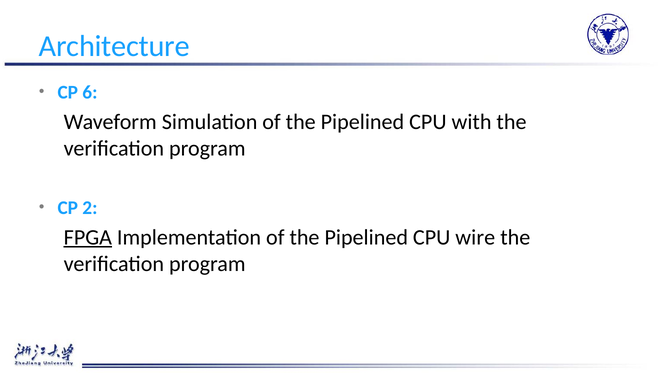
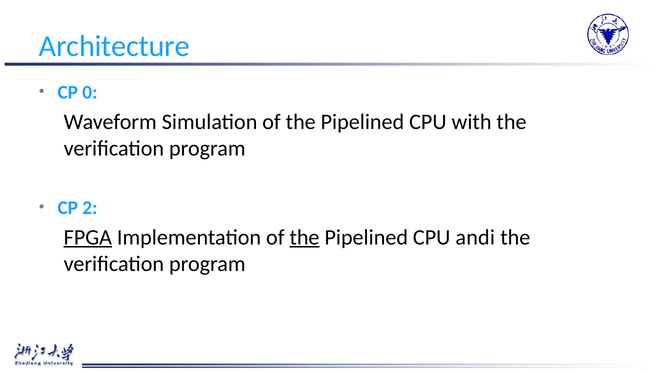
6: 6 -> 0
the at (304, 237) underline: none -> present
wire: wire -> andi
